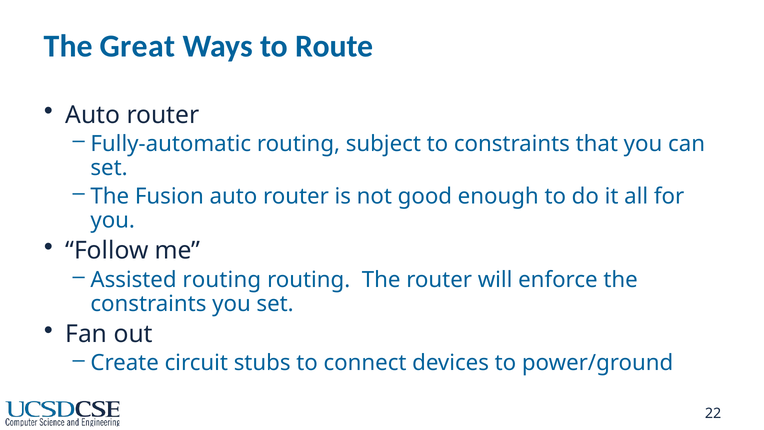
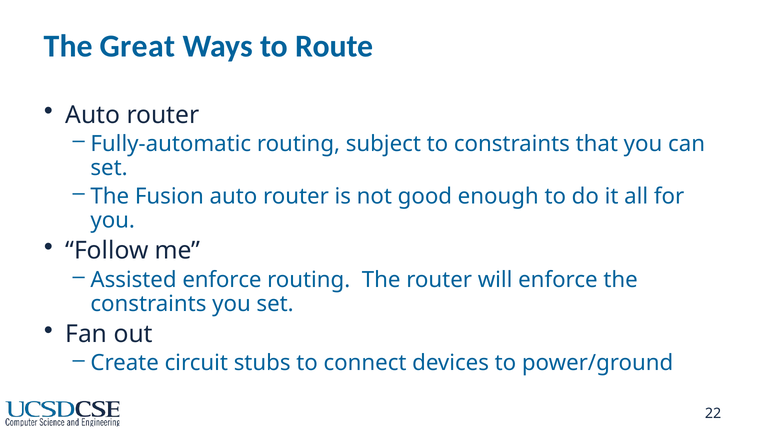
Assisted routing: routing -> enforce
